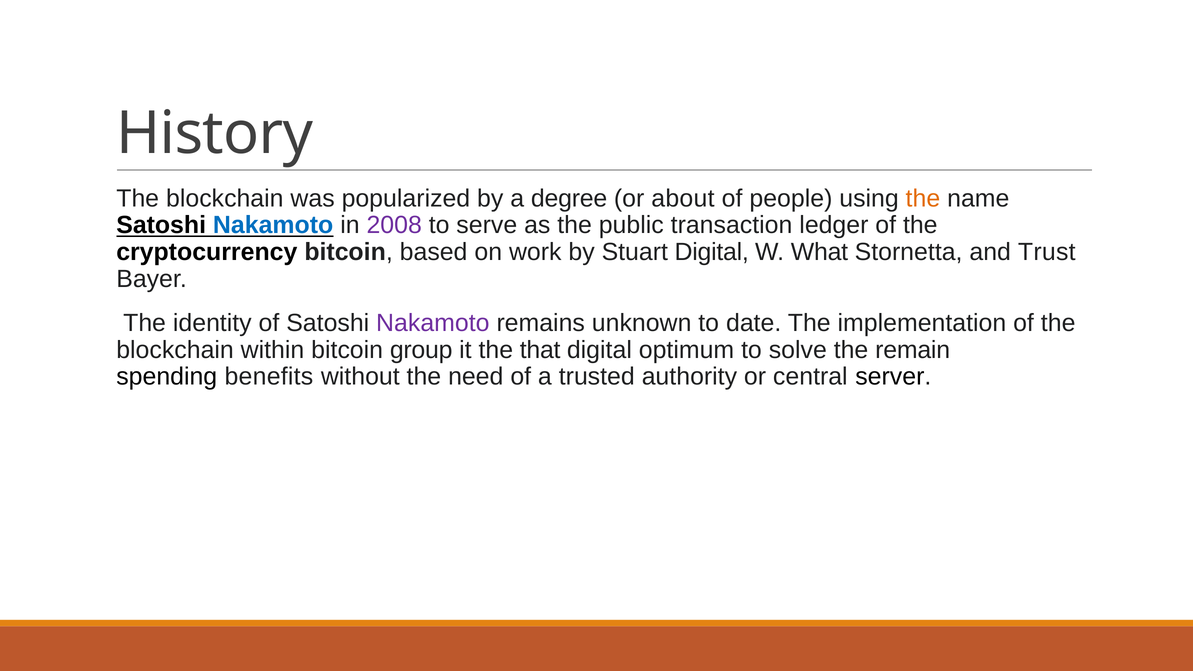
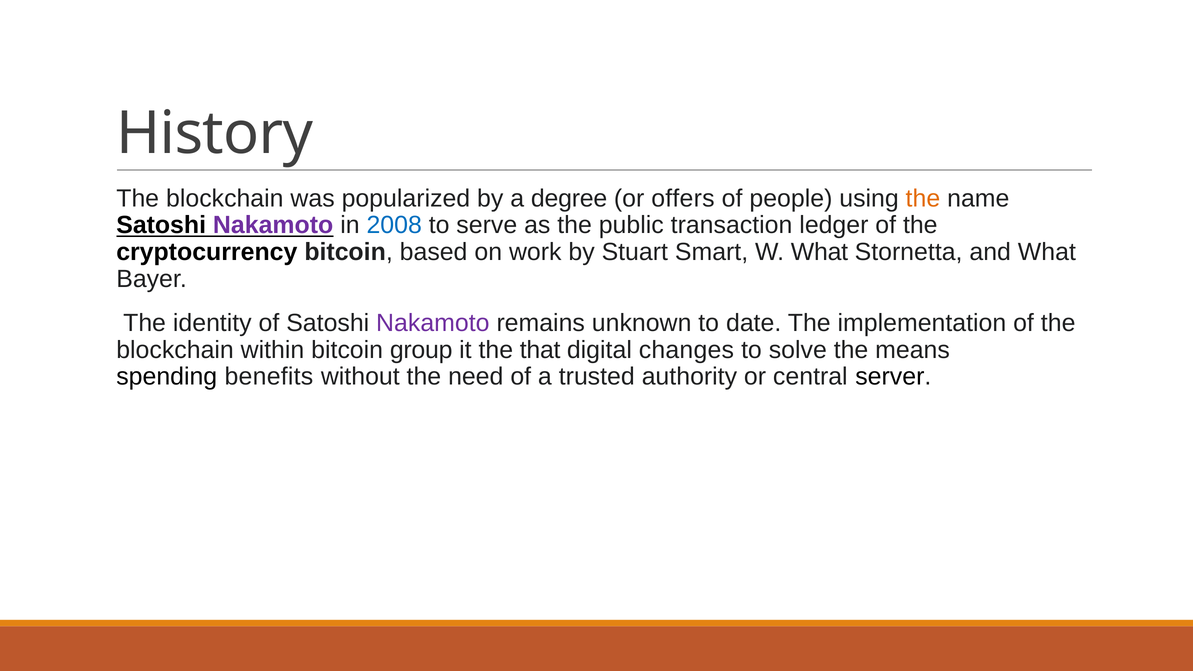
about: about -> offers
Nakamoto at (273, 225) colour: blue -> purple
2008 colour: purple -> blue
Stuart Digital: Digital -> Smart
and Trust: Trust -> What
optimum: optimum -> changes
remain: remain -> means
